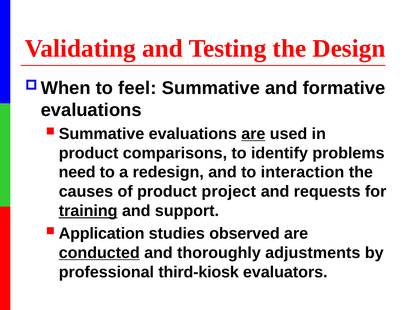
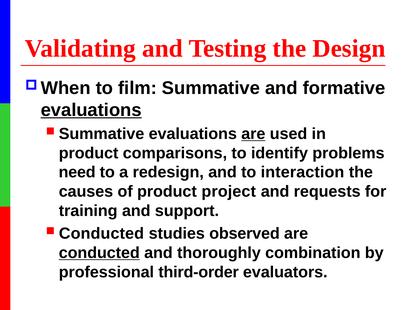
feel: feel -> film
evaluations at (91, 110) underline: none -> present
training underline: present -> none
Application at (102, 233): Application -> Conducted
adjustments: adjustments -> combination
third-kiosk: third-kiosk -> third-order
